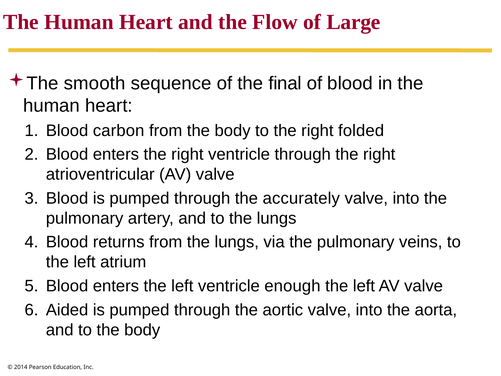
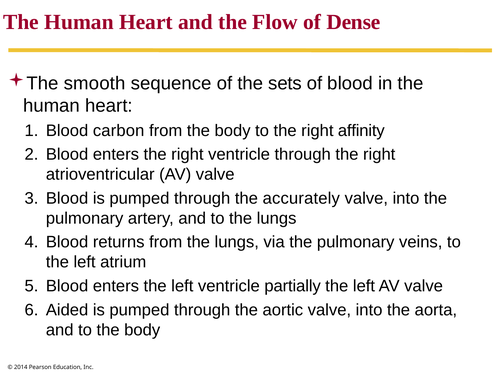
Large: Large -> Dense
final: final -> sets
folded: folded -> affinity
enough: enough -> partially
